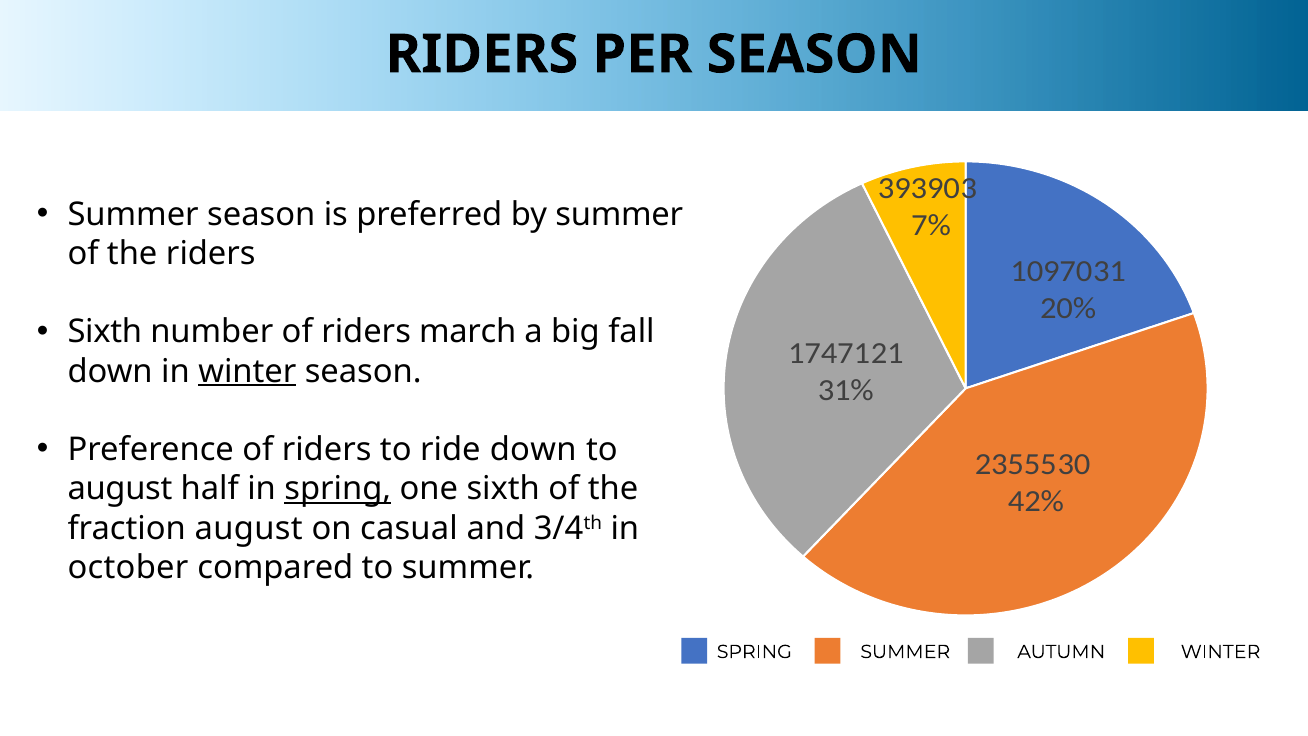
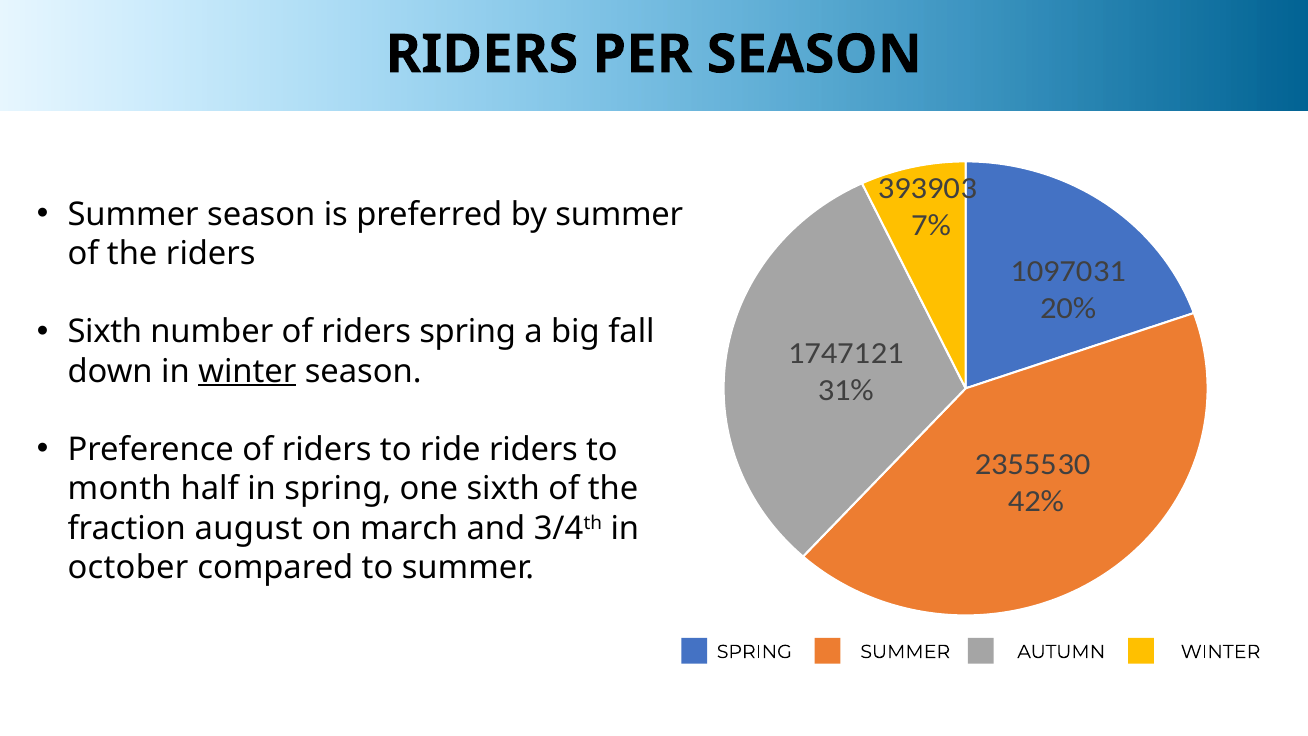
riders march: march -> spring
ride down: down -> riders
august at (120, 489): august -> month
spring at (338, 489) underline: present -> none
casual: casual -> march
